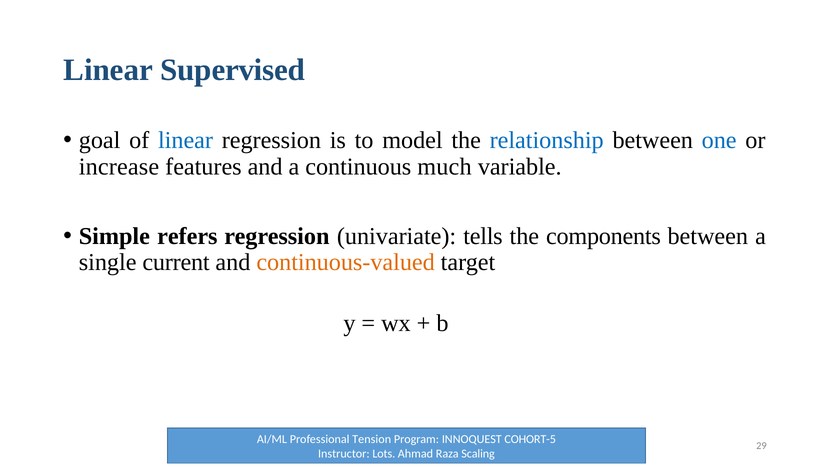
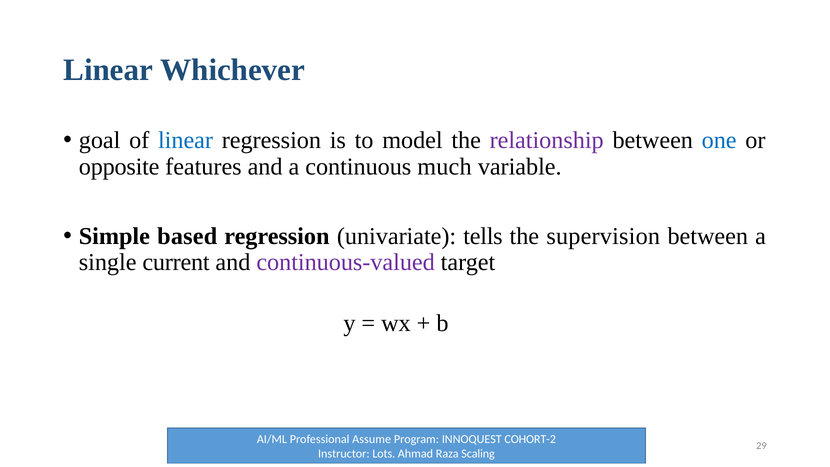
Supervised: Supervised -> Whichever
relationship colour: blue -> purple
increase: increase -> opposite
refers: refers -> based
components: components -> supervision
continuous-valued colour: orange -> purple
Tension: Tension -> Assume
COHORT-5: COHORT-5 -> COHORT-2
